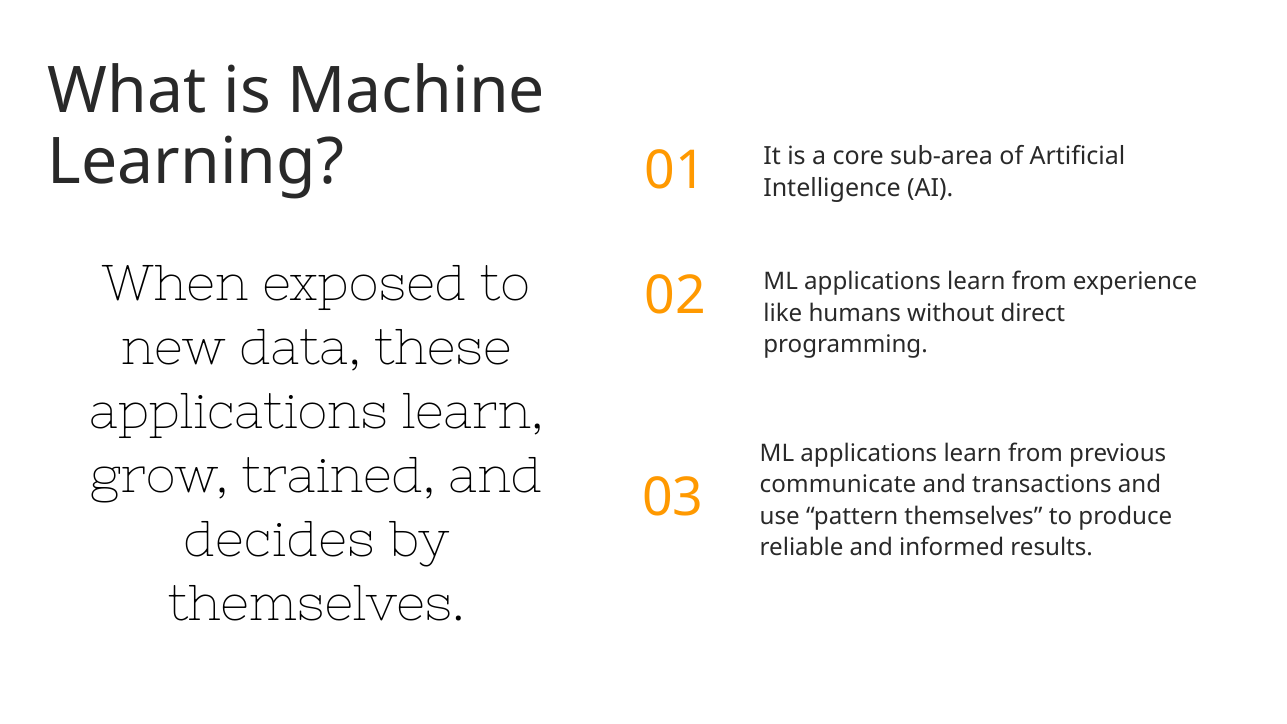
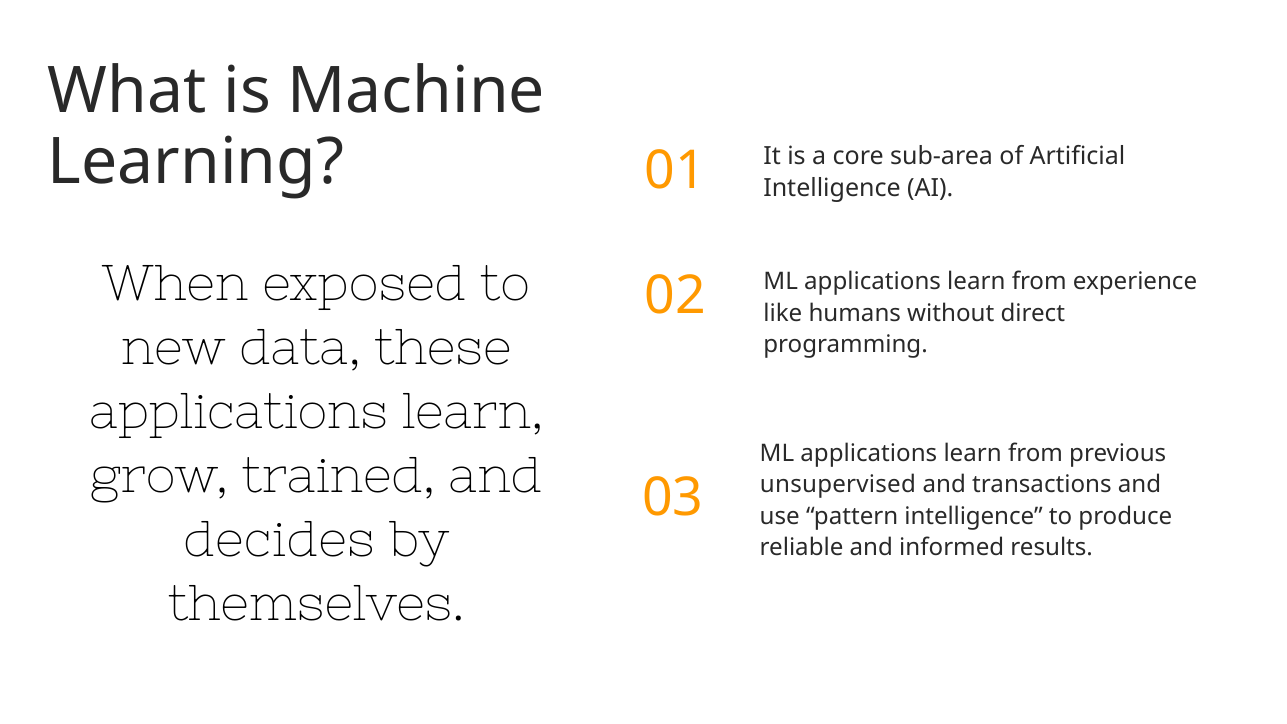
communicate: communicate -> unsupervised
pattern themselves: themselves -> intelligence
